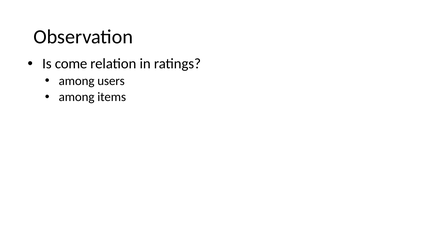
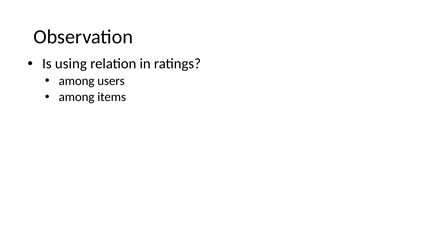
come: come -> using
